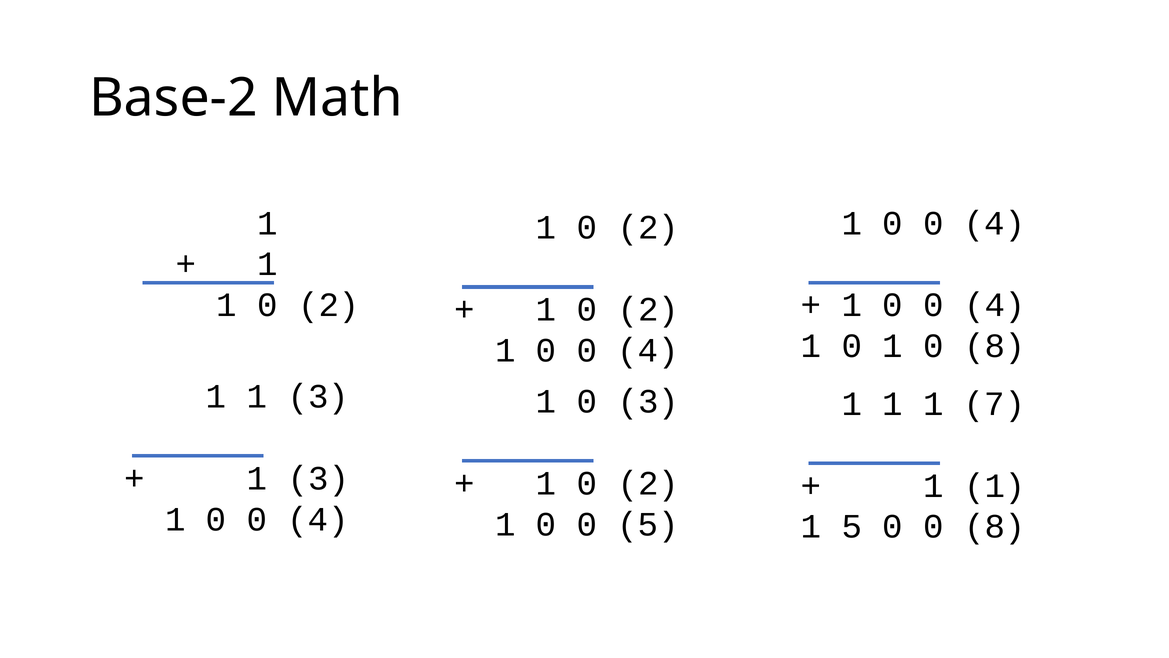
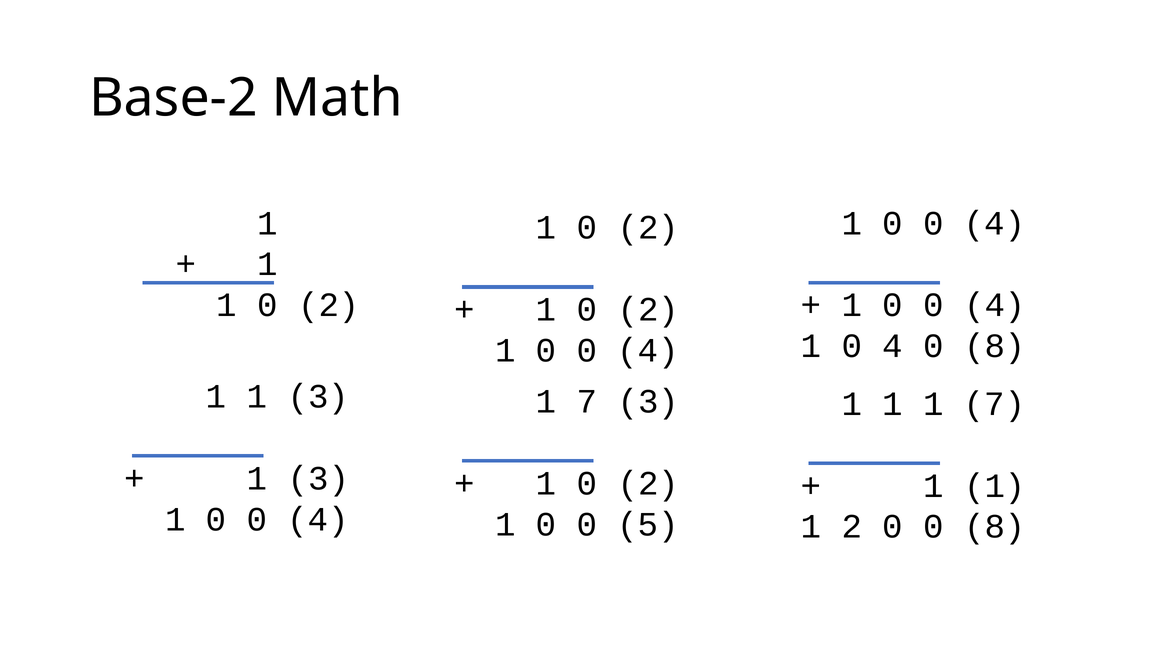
1 0 1: 1 -> 4
0 at (587, 401): 0 -> 7
1 5: 5 -> 2
